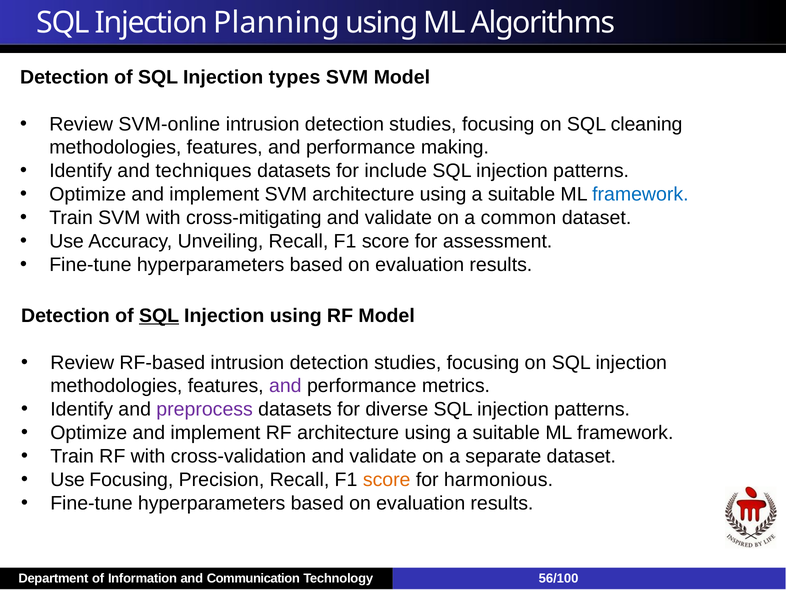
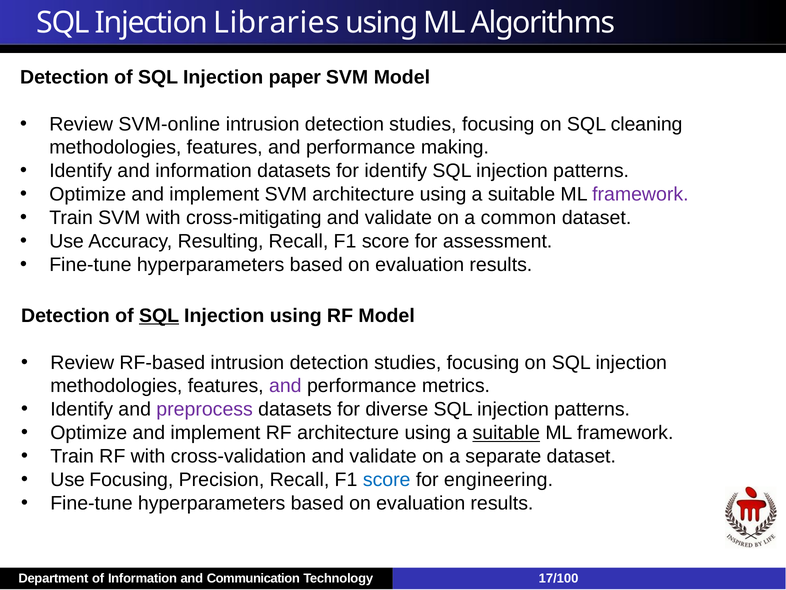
Planning: Planning -> Libraries
types: types -> paper
and techniques: techniques -> information
for include: include -> identify
framework at (640, 194) colour: blue -> purple
Unveiling: Unveiling -> Resulting
suitable at (506, 433) underline: none -> present
score at (387, 480) colour: orange -> blue
harmonious: harmonious -> engineering
56/100: 56/100 -> 17/100
